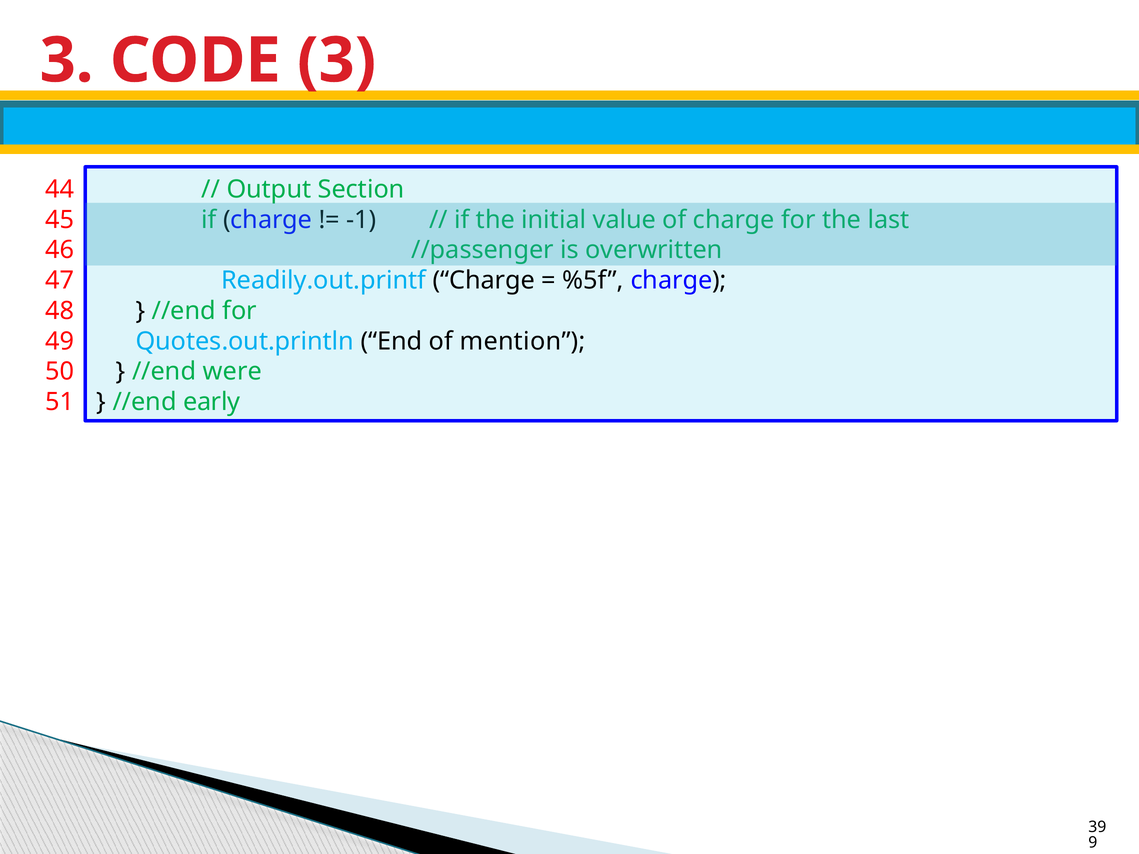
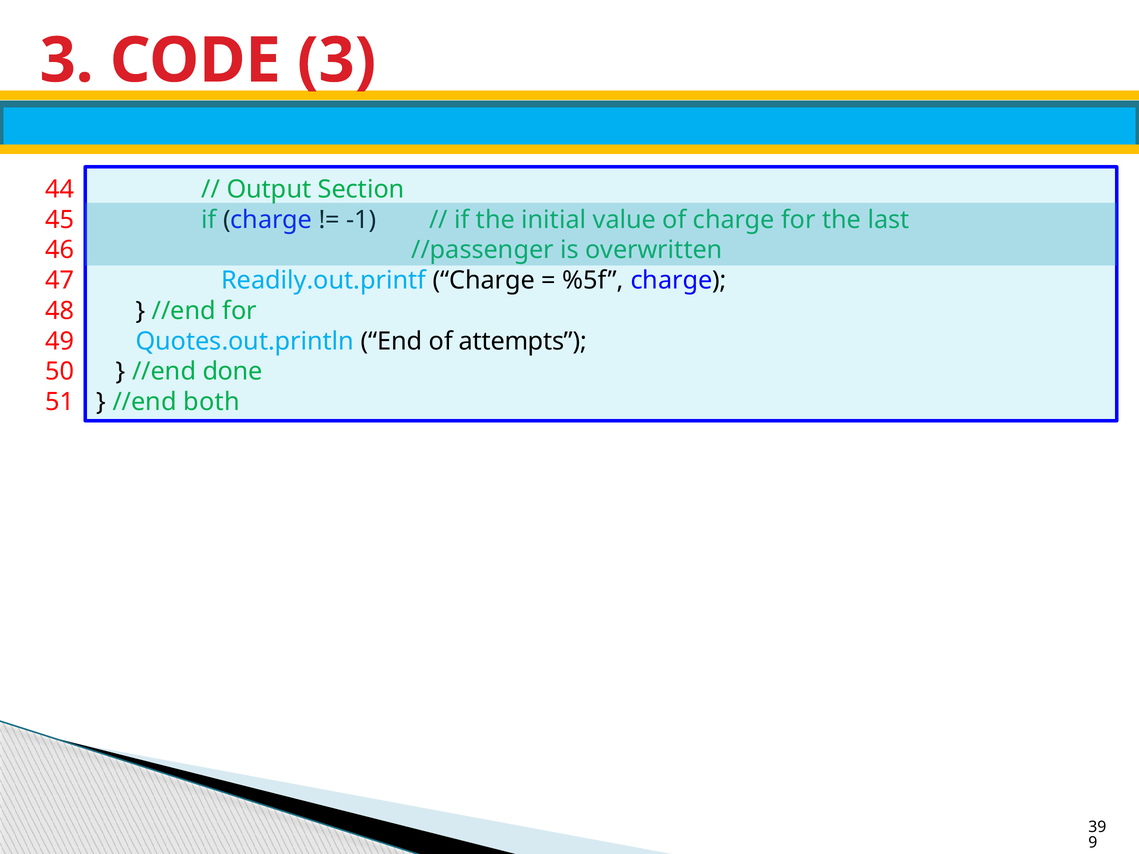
mention: mention -> attempts
were: were -> done
early: early -> both
